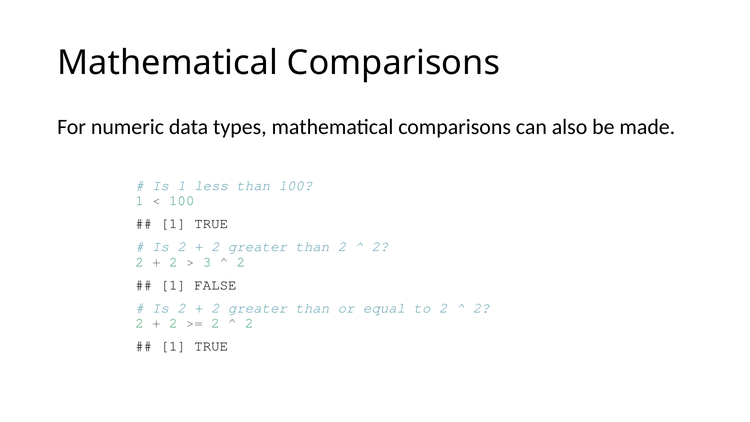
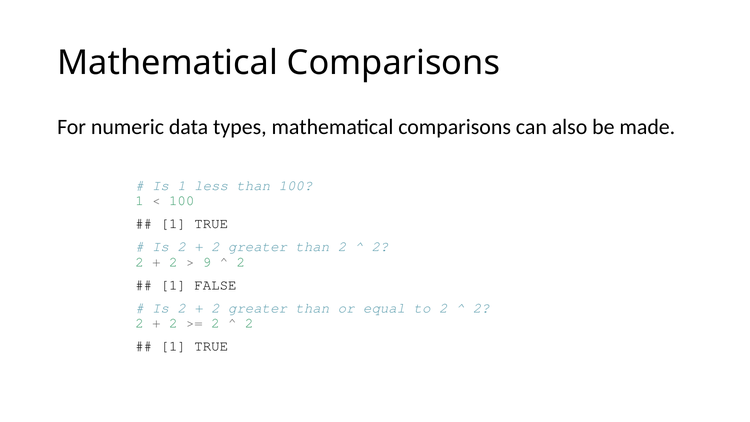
3: 3 -> 9
